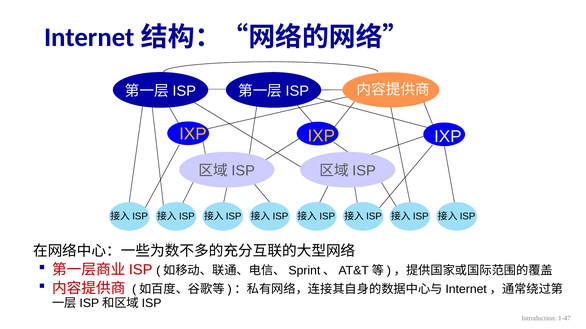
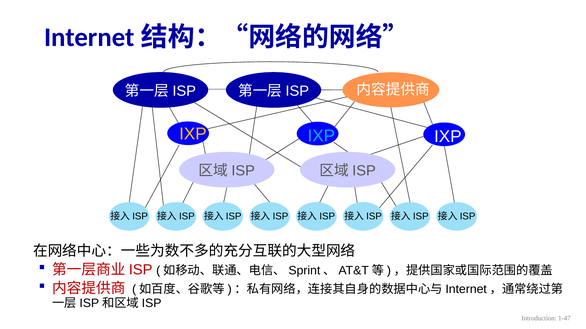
IXP at (321, 136) colour: yellow -> light blue
